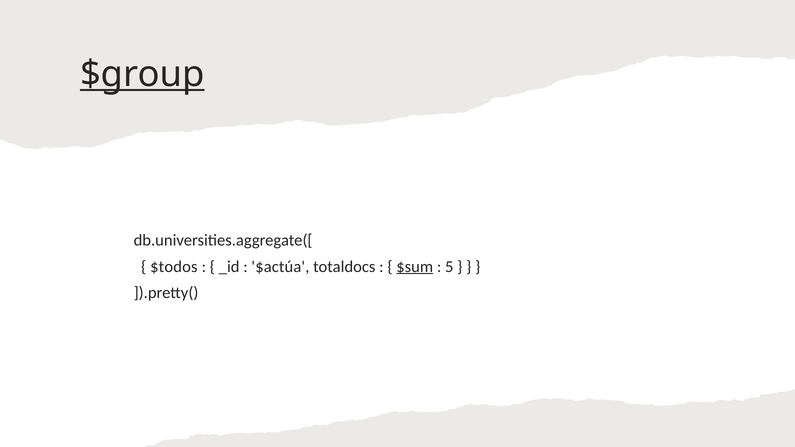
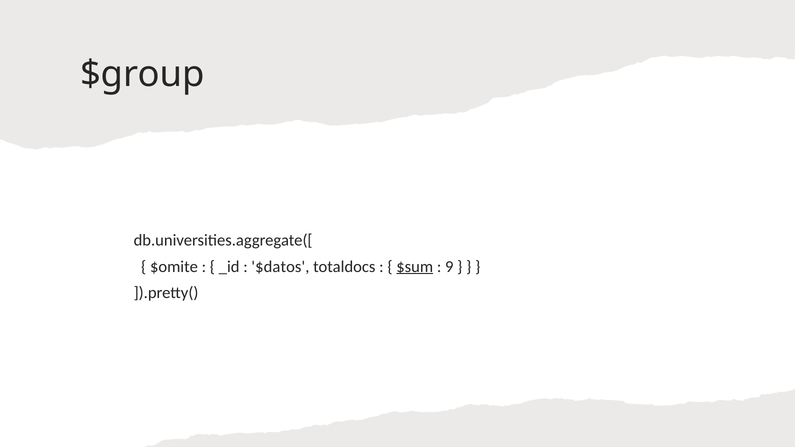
$group underline: present -> none
$todos: $todos -> $omite
$actúa: $actúa -> $datos
5: 5 -> 9
